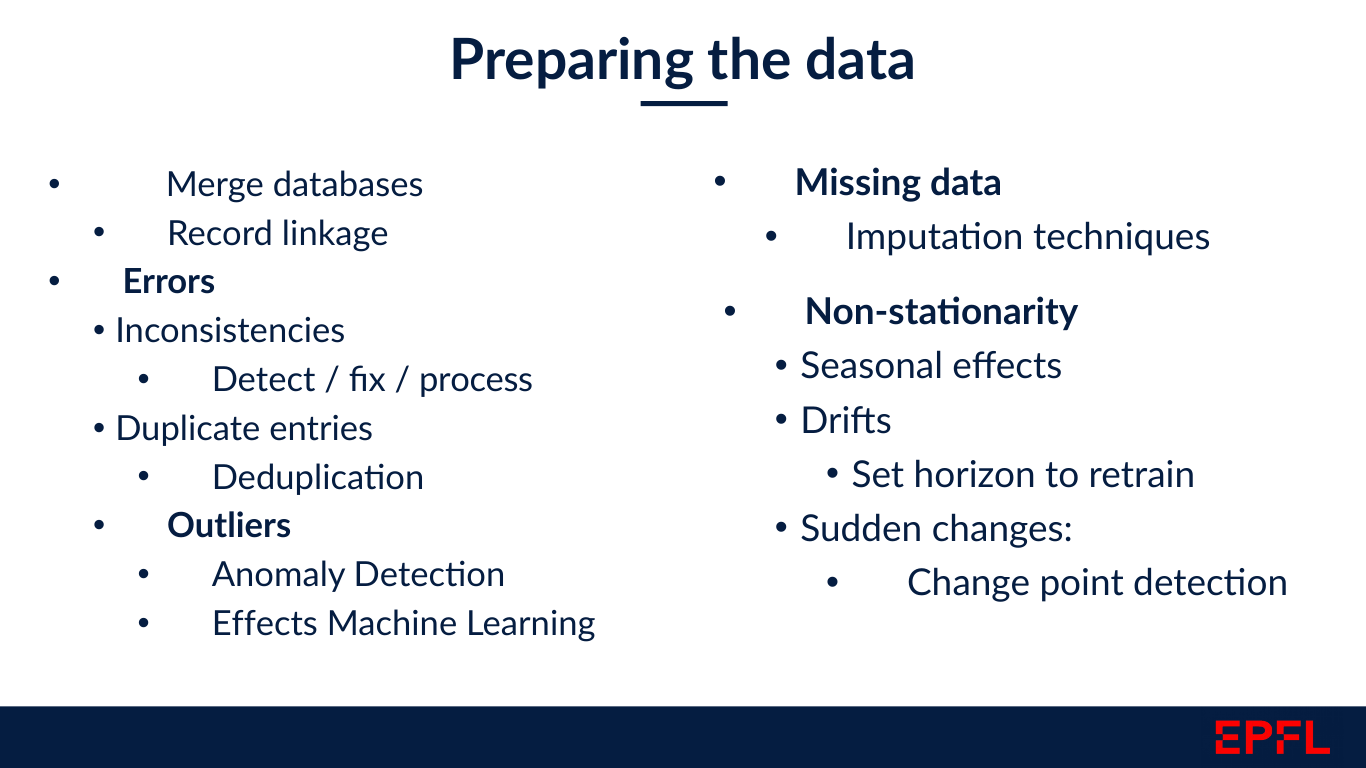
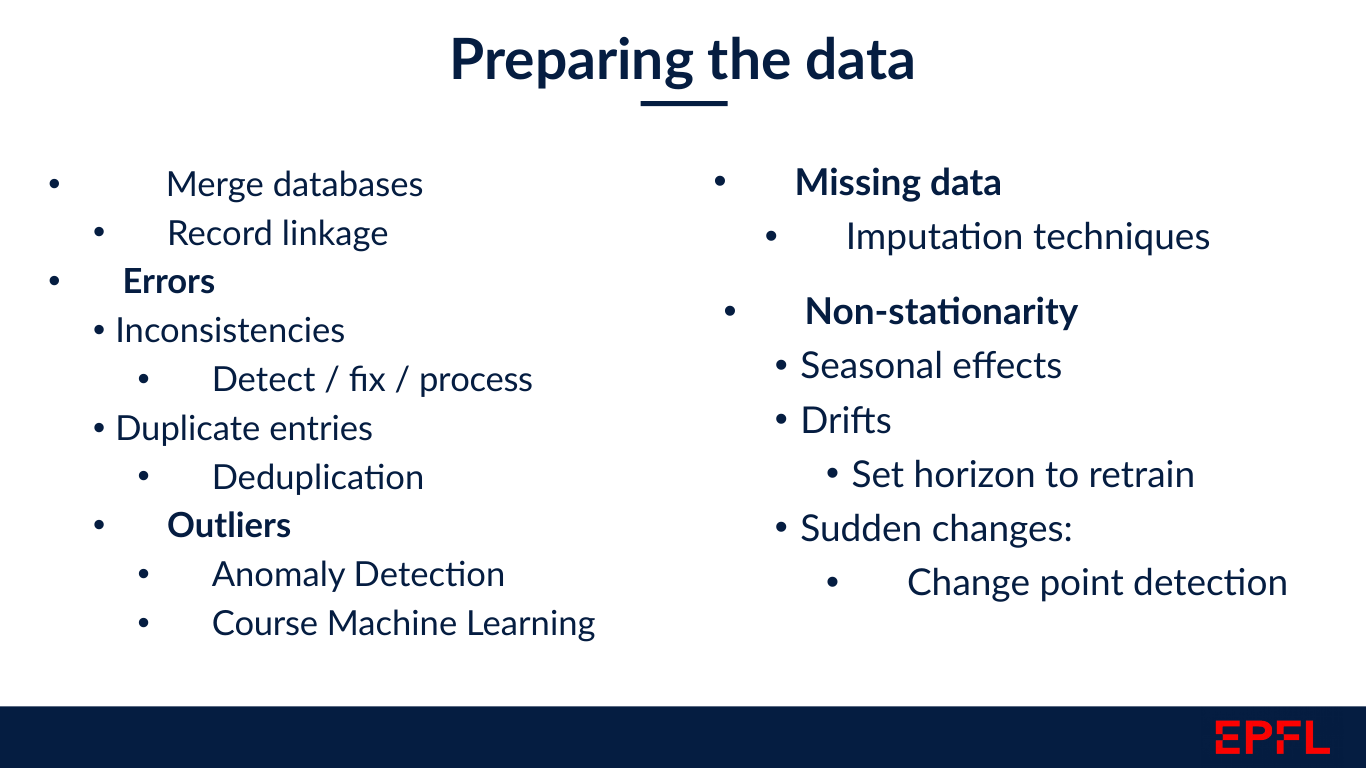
Effects at (265, 624): Effects -> Course
